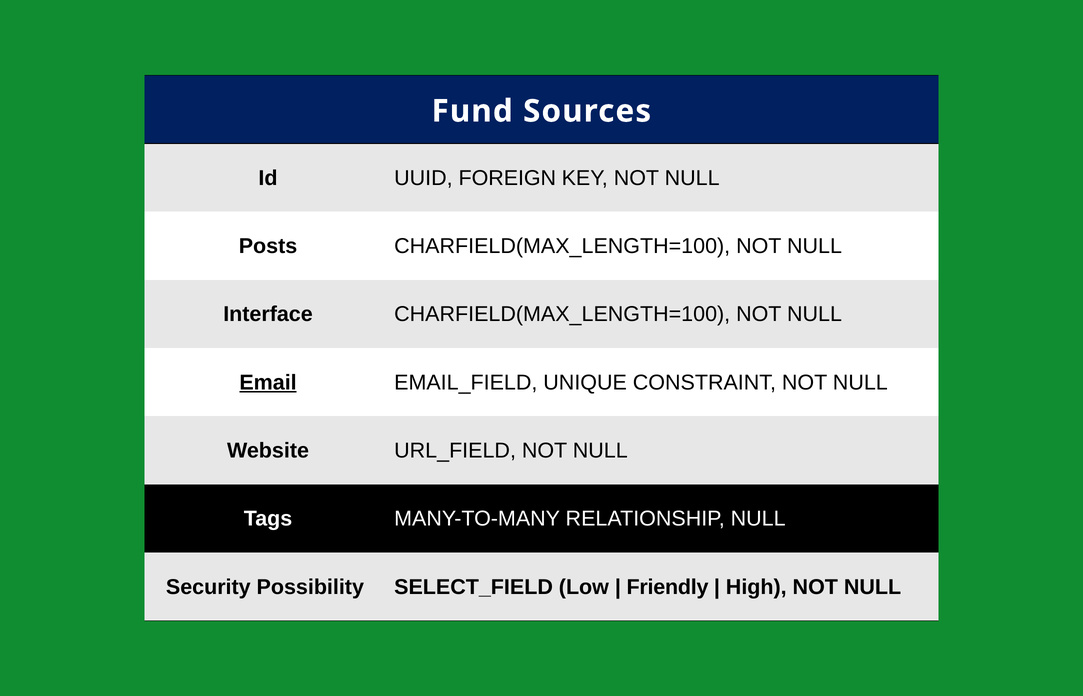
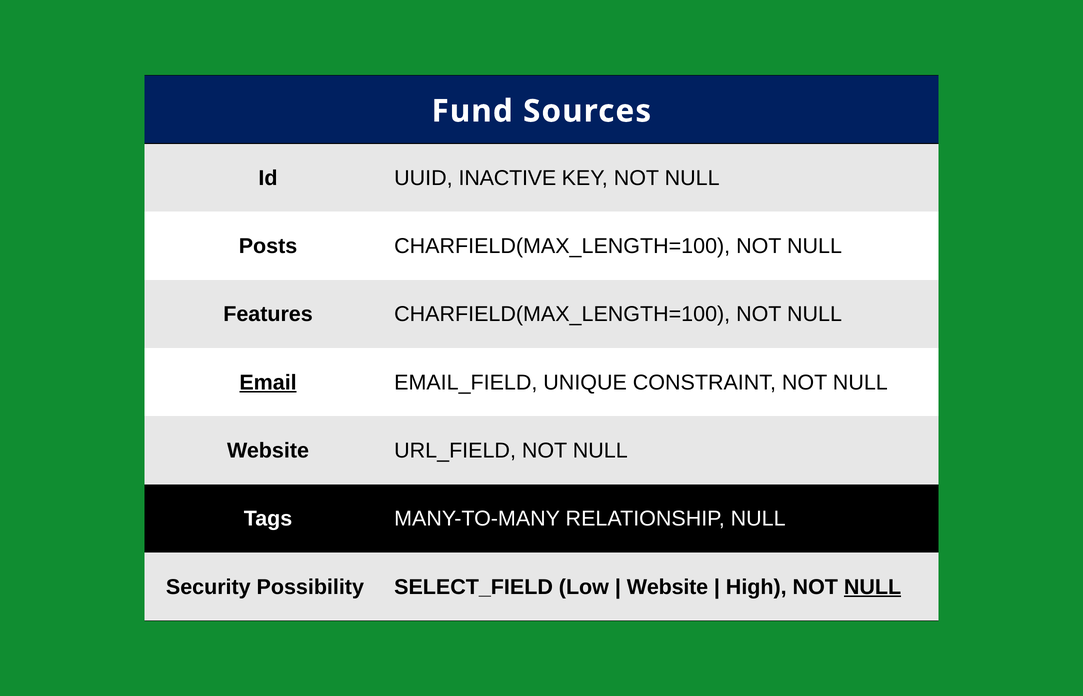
FOREIGN: FOREIGN -> INACTIVE
Interface: Interface -> Features
Friendly at (668, 587): Friendly -> Website
NULL at (873, 587) underline: none -> present
